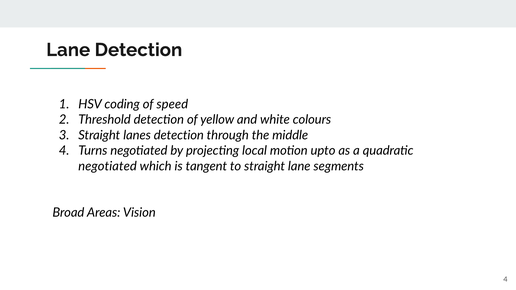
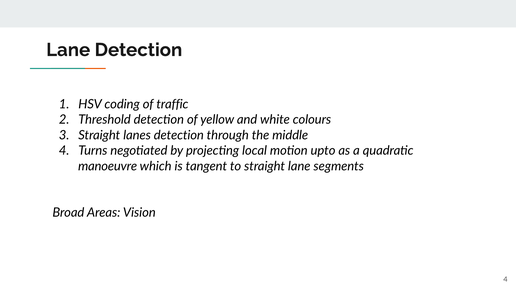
speed: speed -> traffic
negotiated at (108, 166): negotiated -> manoeuvre
